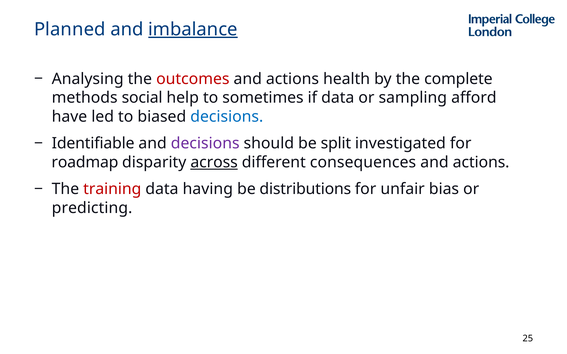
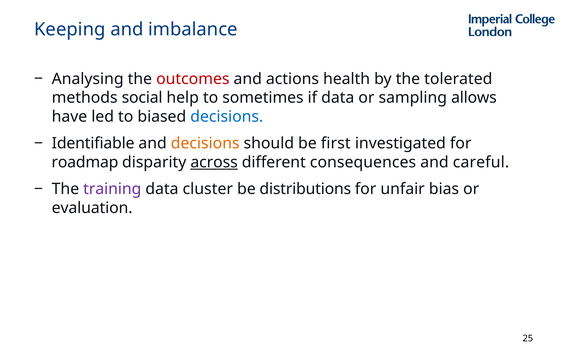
Planned: Planned -> Keeping
imbalance underline: present -> none
complete: complete -> tolerated
afford: afford -> allows
decisions at (205, 144) colour: purple -> orange
split: split -> first
actions at (481, 162): actions -> careful
training colour: red -> purple
having: having -> cluster
predicting: predicting -> evaluation
